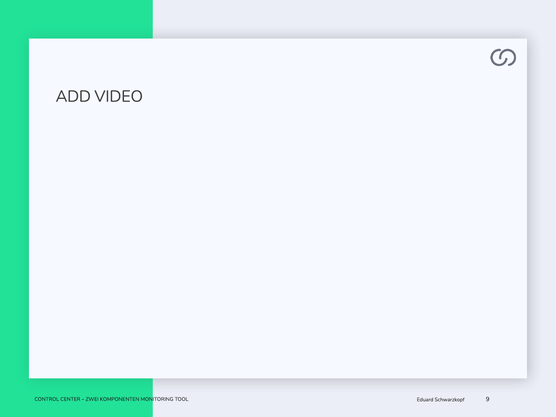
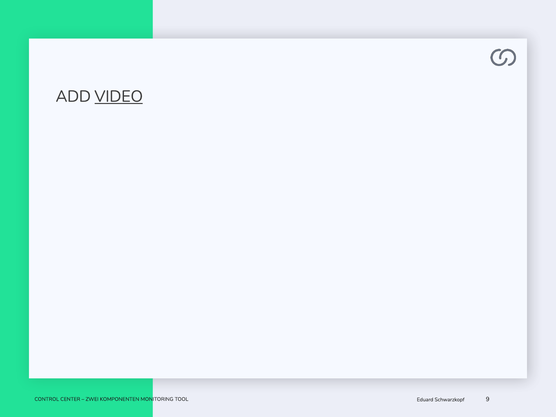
VIDEO underline: none -> present
